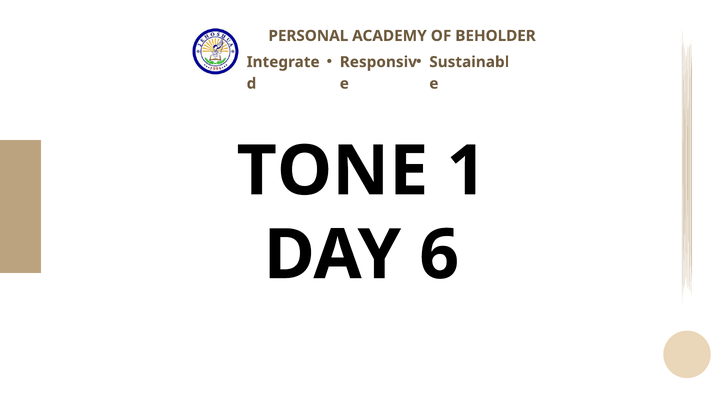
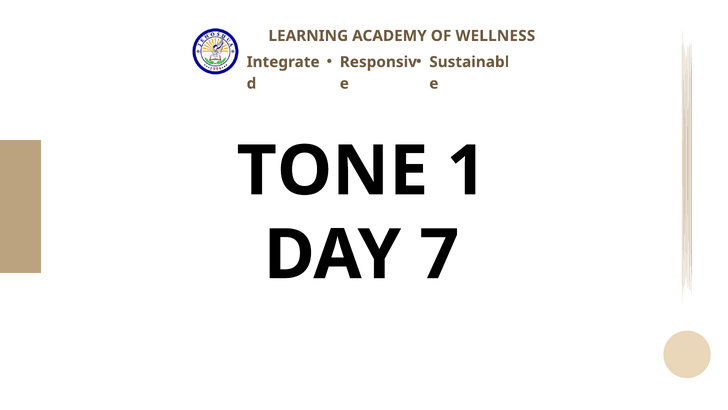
PERSONAL: PERSONAL -> LEARNING
BEHOLDER: BEHOLDER -> WELLNESS
6: 6 -> 7
